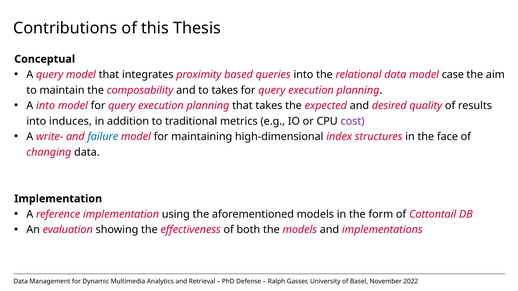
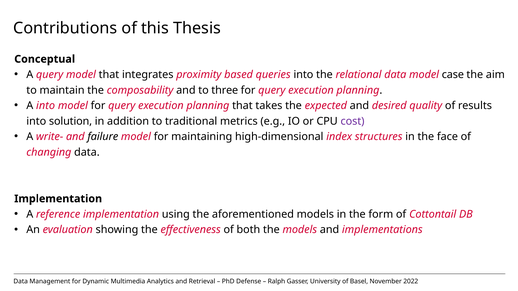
to takes: takes -> three
induces: induces -> solution
failure colour: blue -> black
